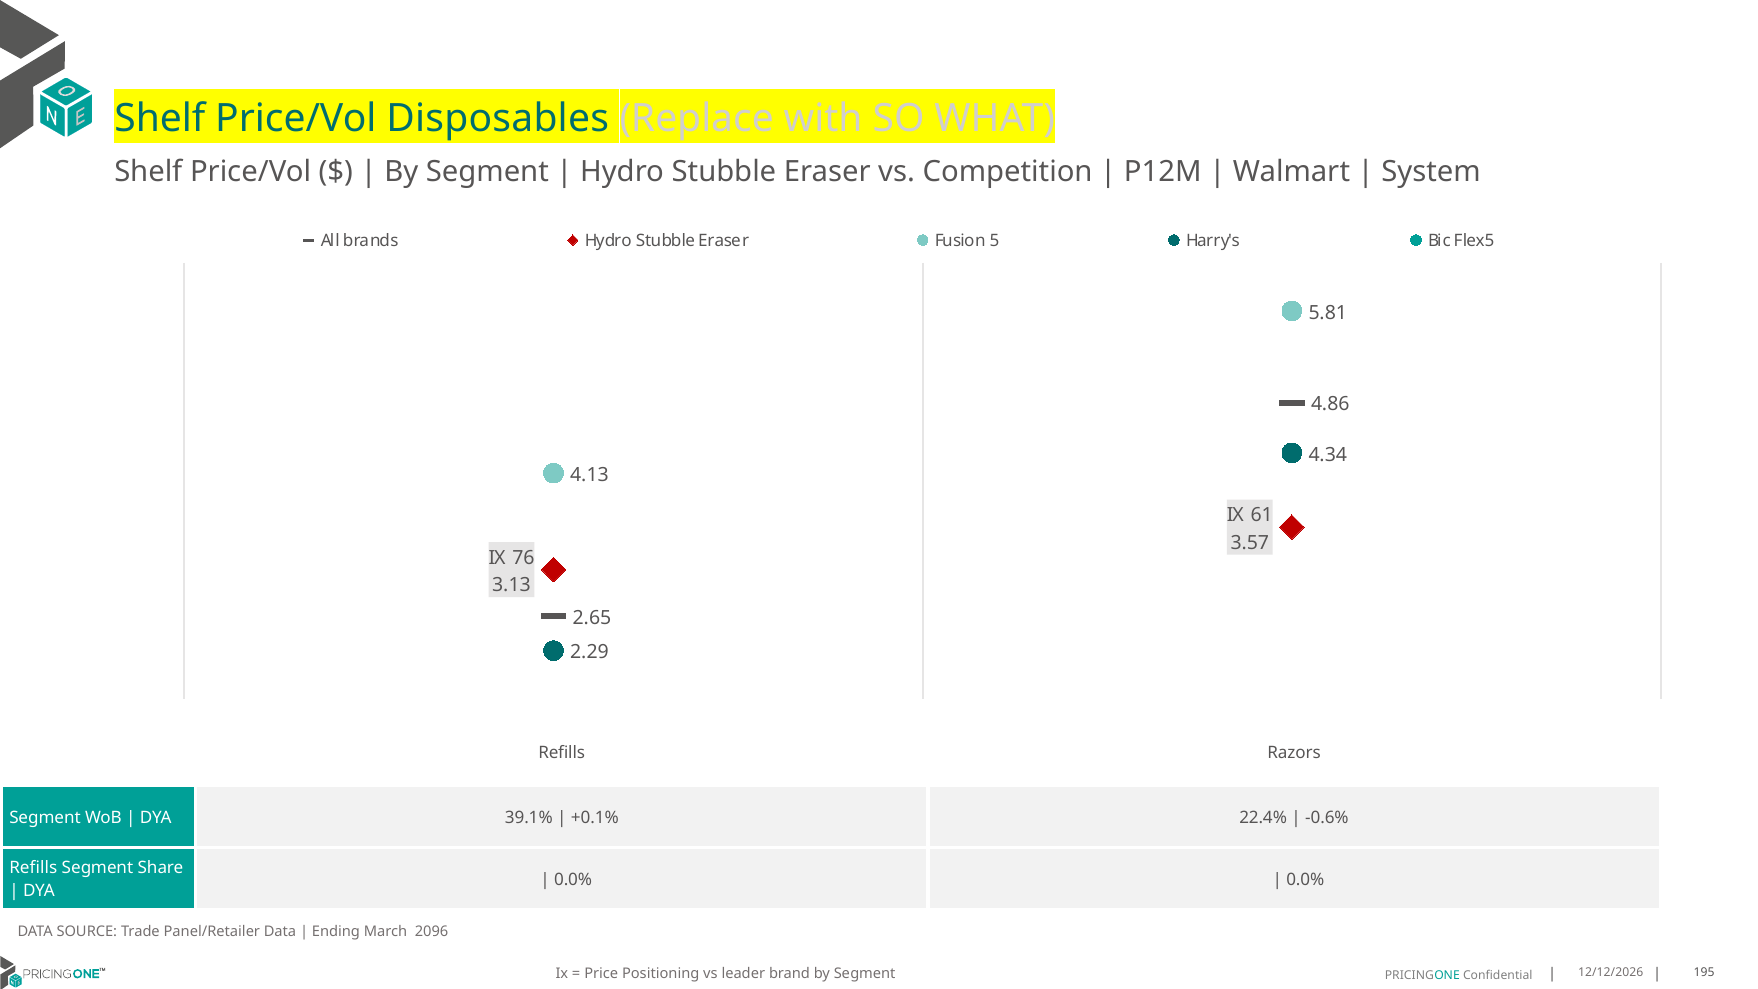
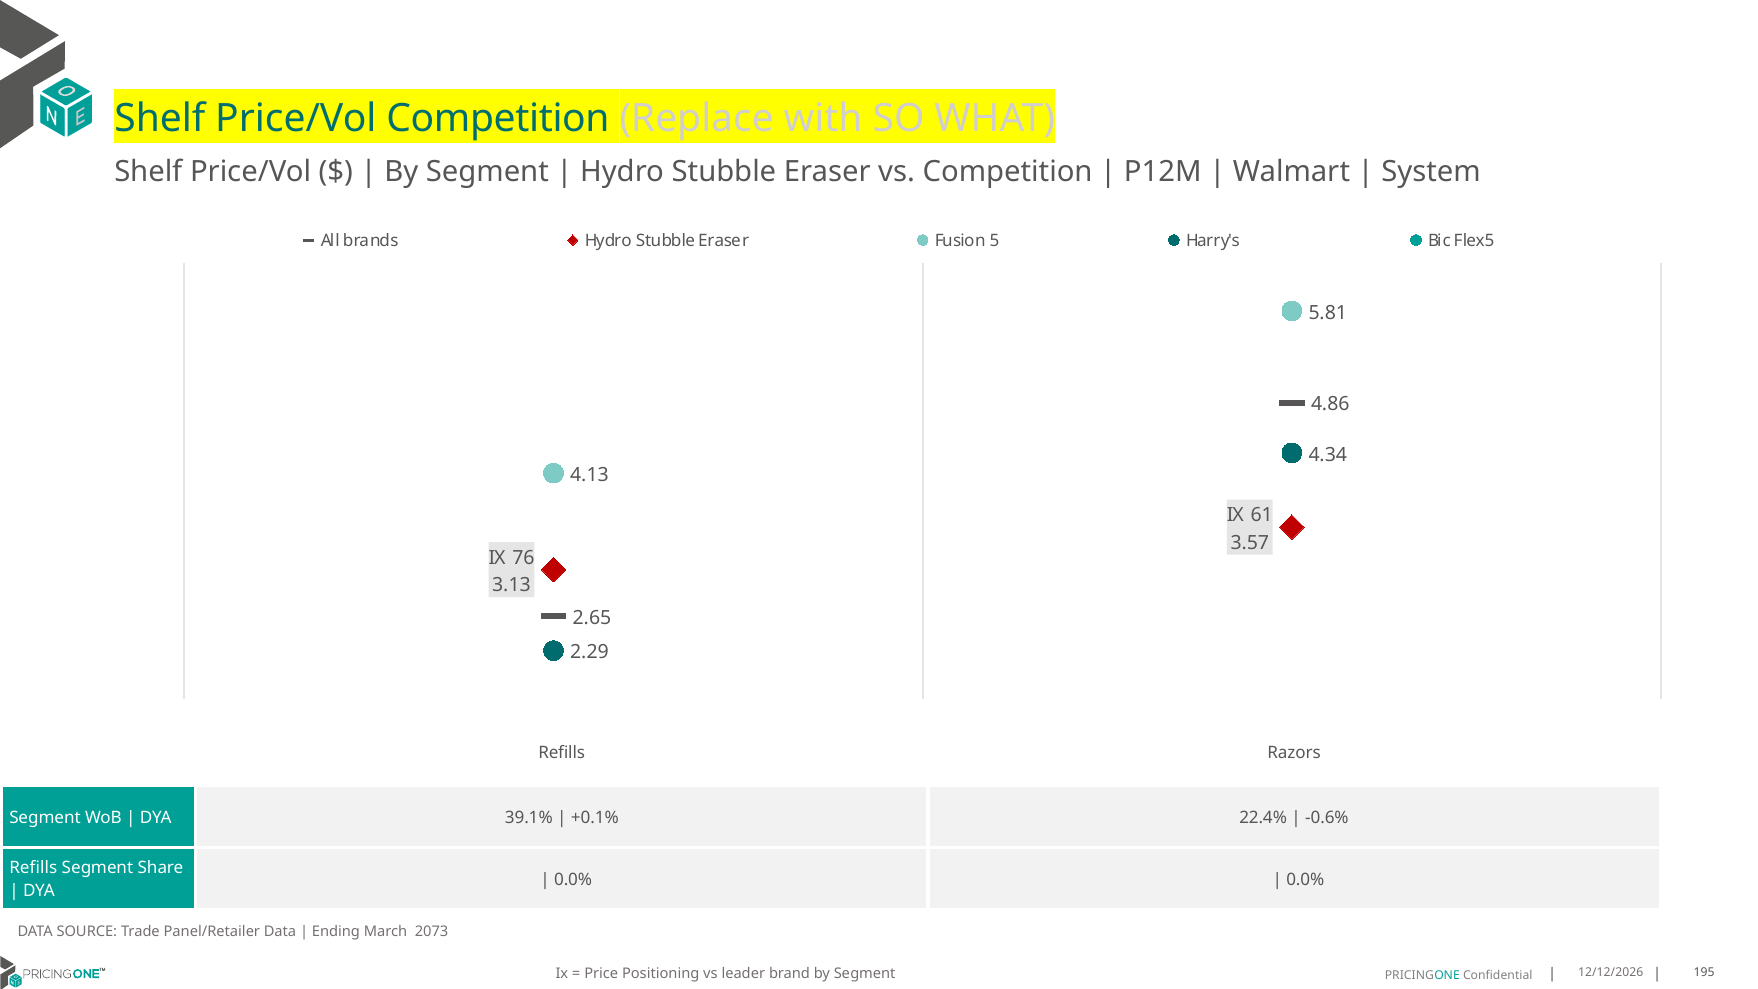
Price/Vol Disposables: Disposables -> Competition
2096: 2096 -> 2073
